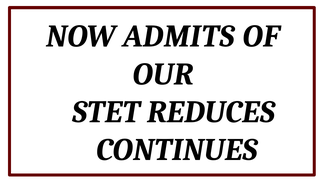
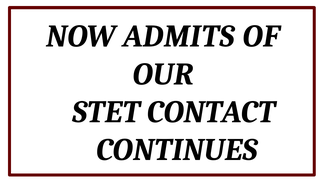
REDUCES: REDUCES -> CONTACT
